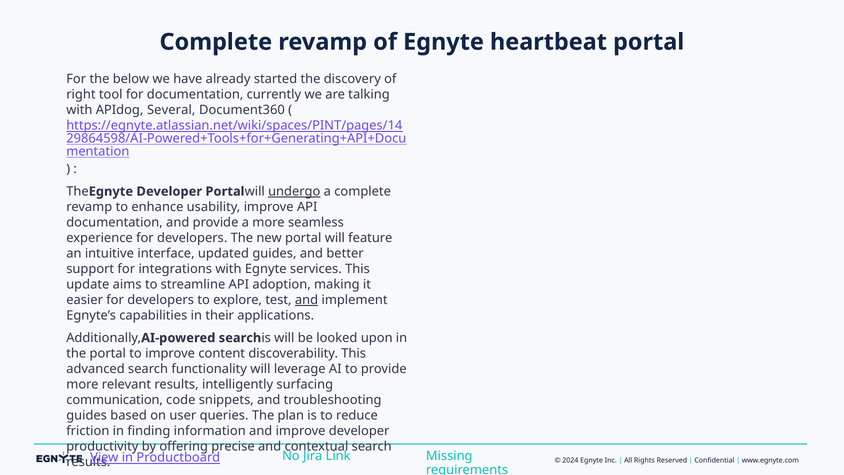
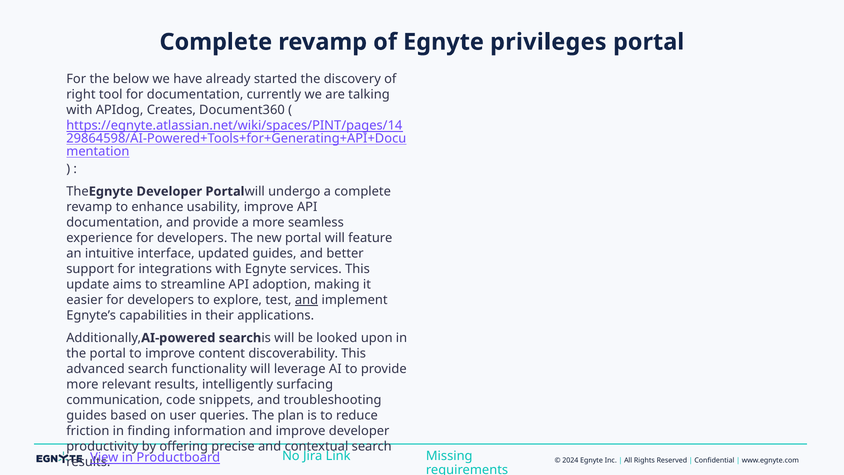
heartbeat: heartbeat -> privileges
Several: Several -> Creates
undergo underline: present -> none
